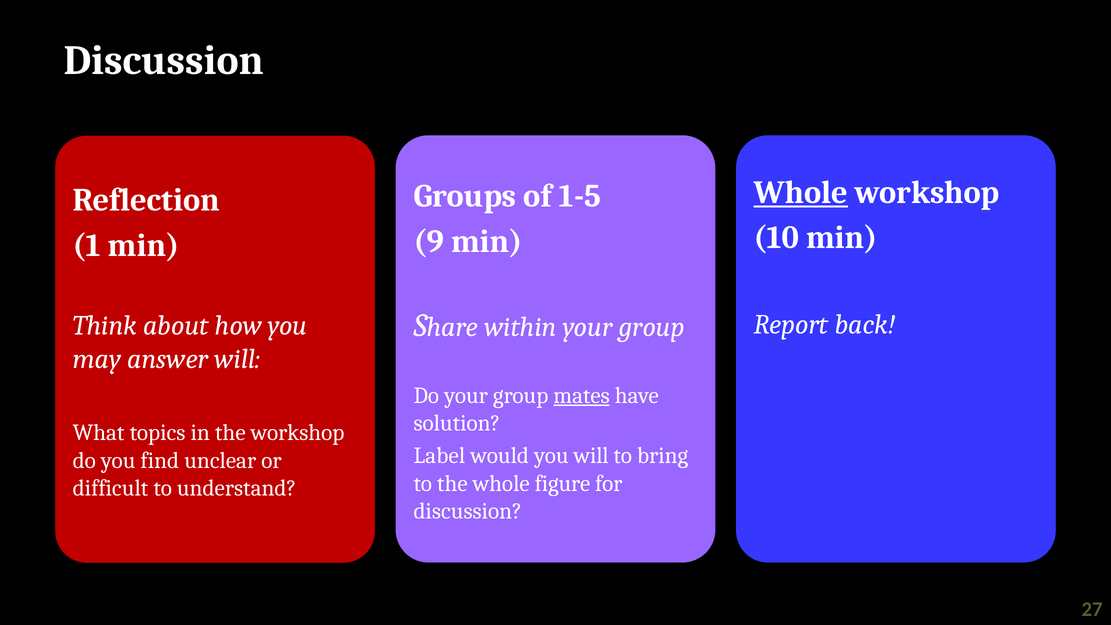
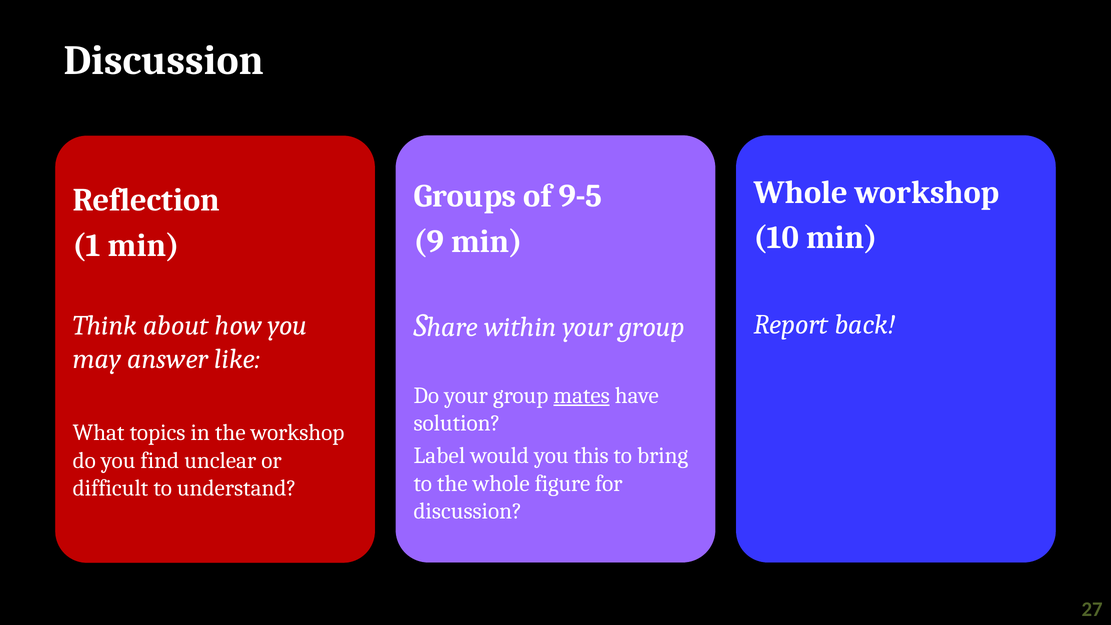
Whole at (801, 192) underline: present -> none
1-5: 1-5 -> 9-5
answer will: will -> like
you will: will -> this
